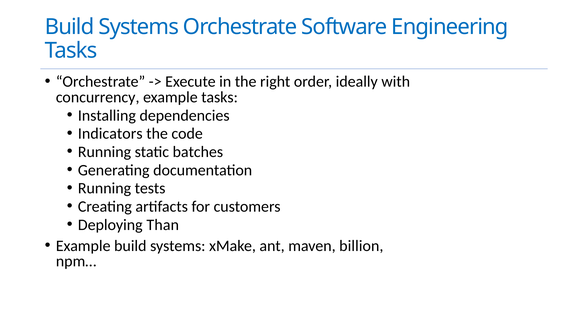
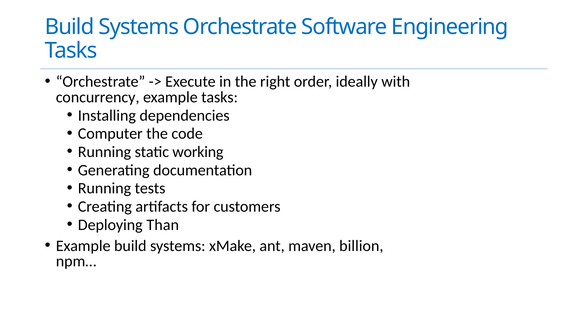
Indicators: Indicators -> Computer
batches: batches -> working
